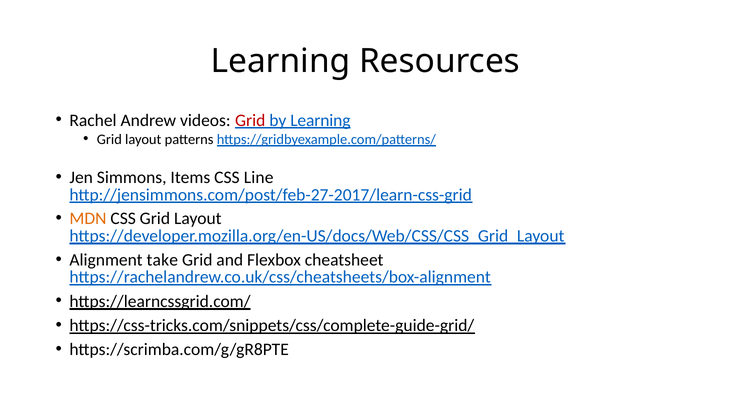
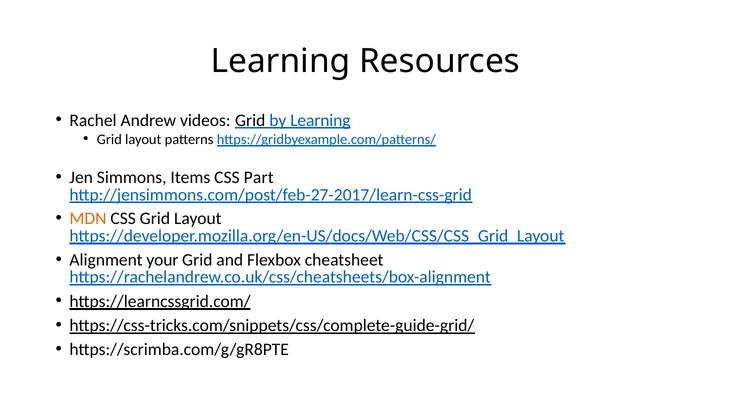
Grid at (250, 120) colour: red -> black
Line: Line -> Part
take: take -> your
